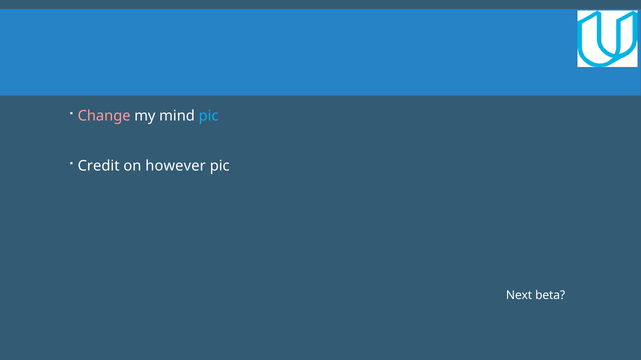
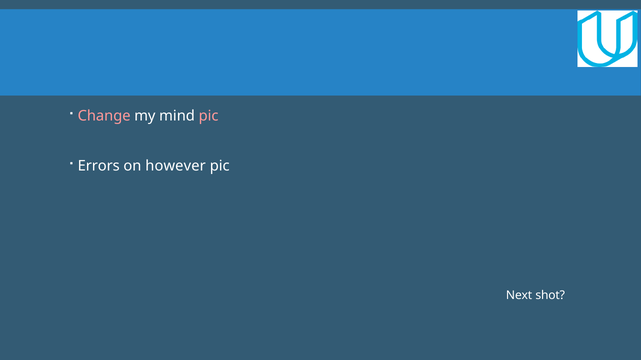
pic at (209, 116) colour: light blue -> pink
Credit: Credit -> Errors
beta: beta -> shot
